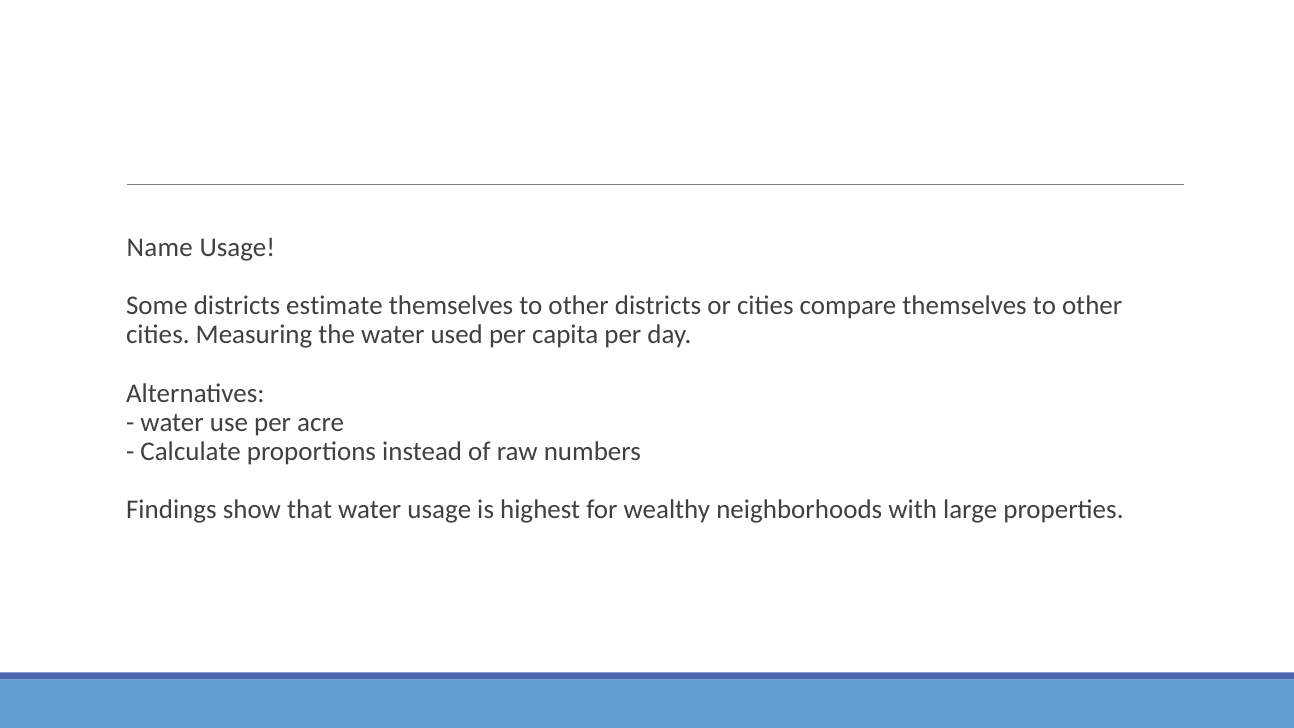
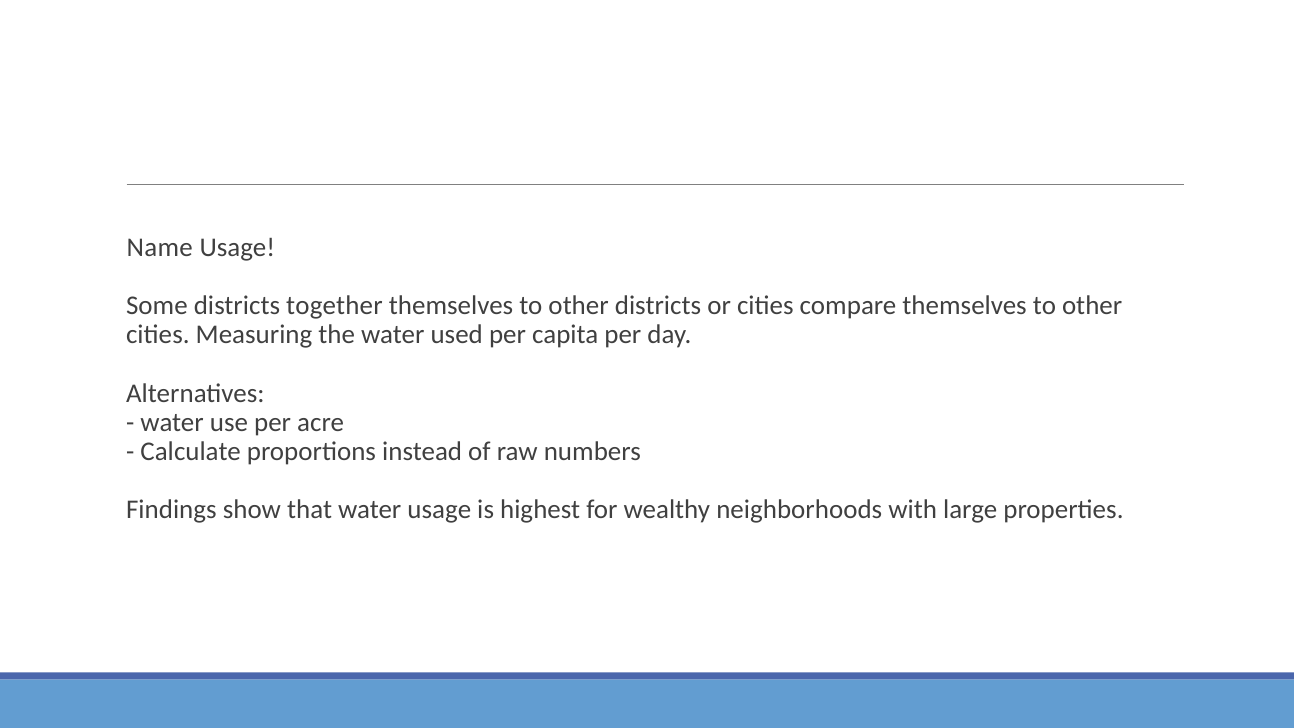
estimate: estimate -> together
